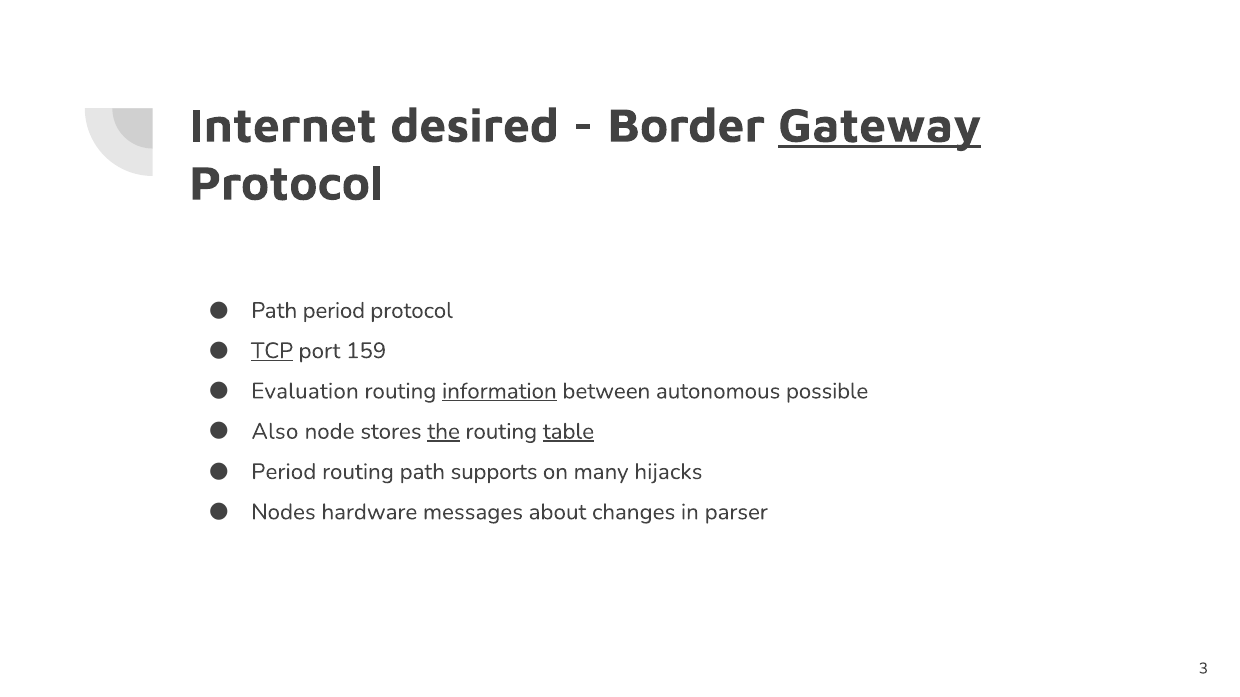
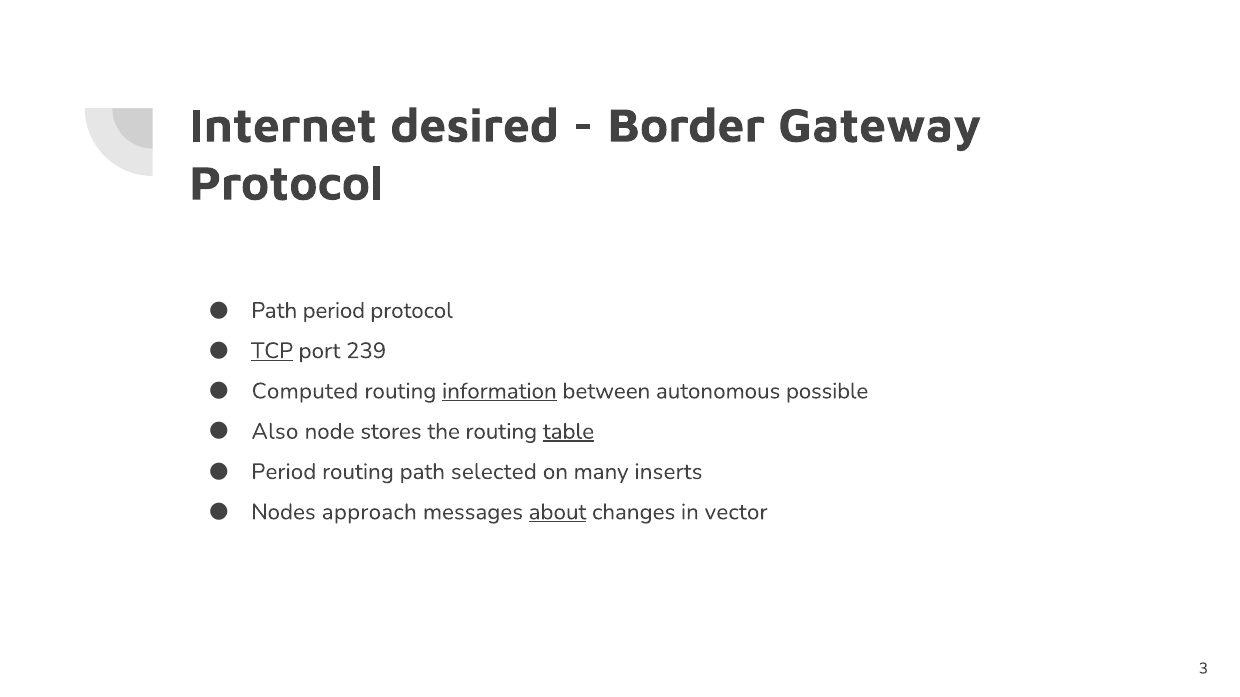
Gateway underline: present -> none
159: 159 -> 239
Evaluation: Evaluation -> Computed
the underline: present -> none
supports: supports -> selected
hijacks: hijacks -> inserts
hardware: hardware -> approach
about underline: none -> present
parser: parser -> vector
